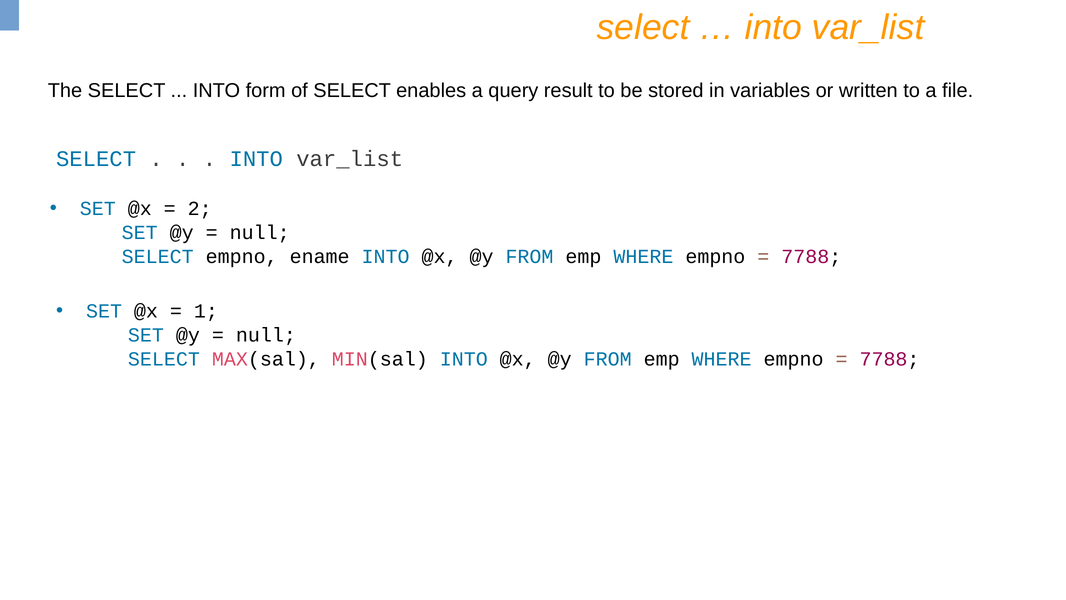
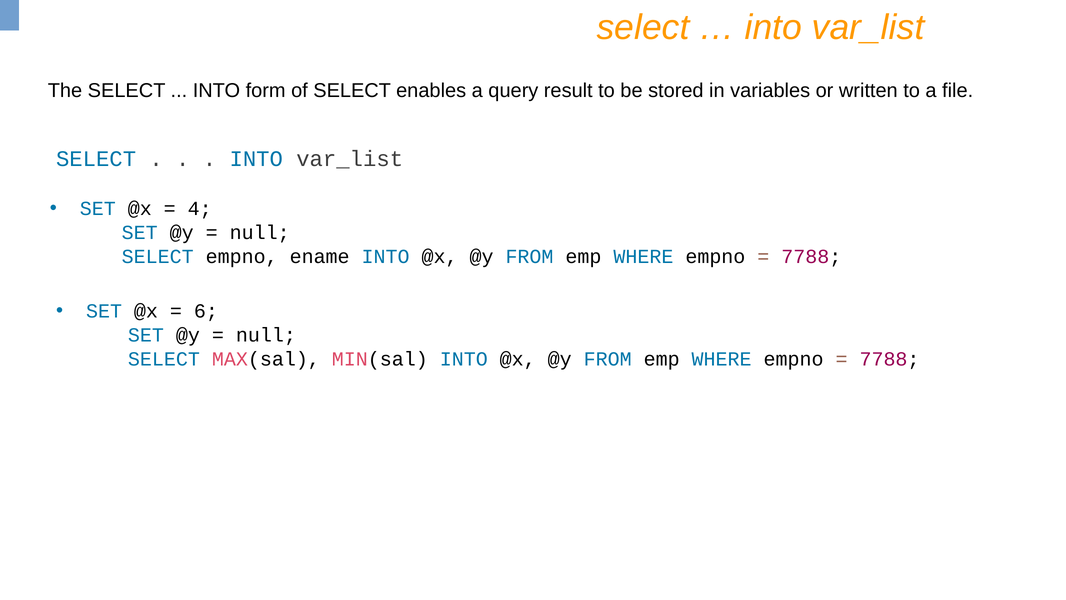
2: 2 -> 4
1: 1 -> 6
